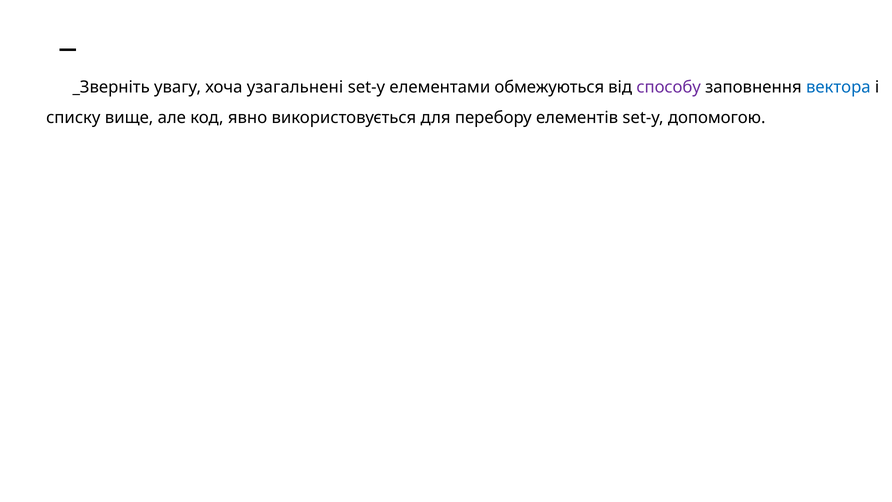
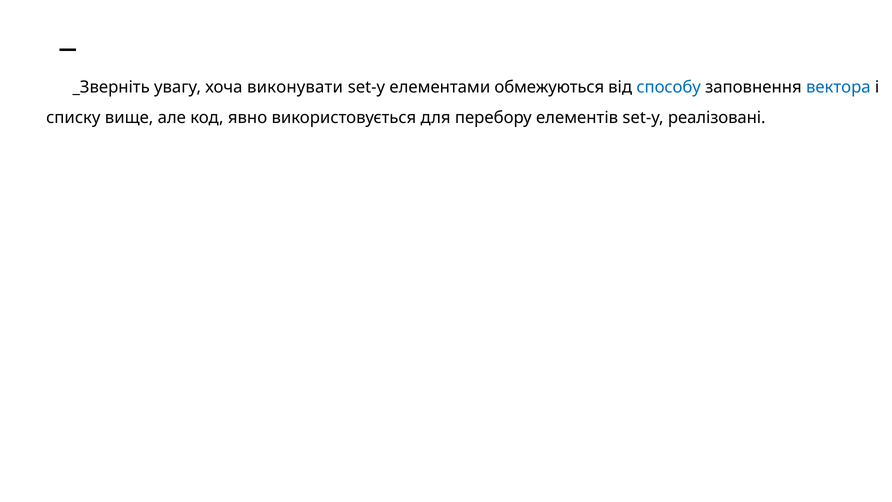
узагальнені: узагальнені -> виконувати
способу colour: purple -> blue
допомогою: допомогою -> реалізовані
